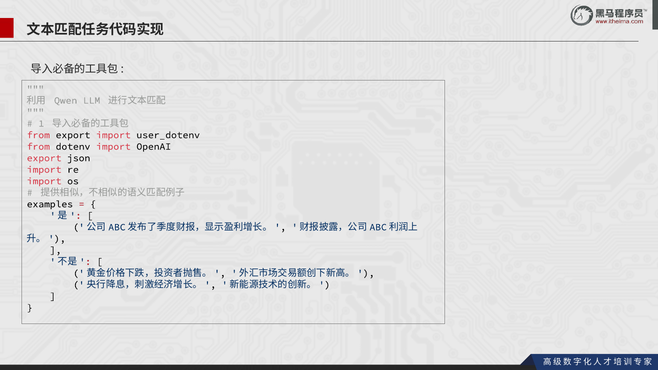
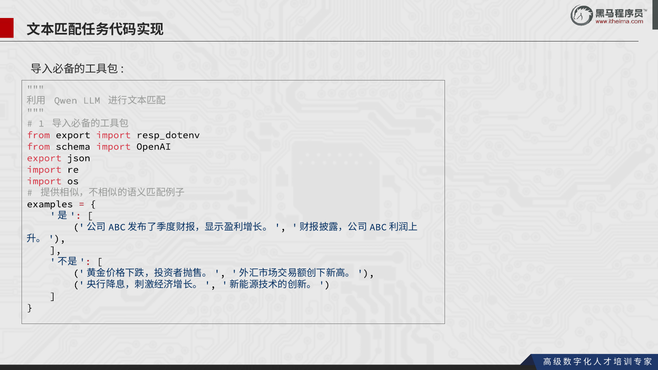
user_dotenv: user_dotenv -> resp_dotenv
dotenv: dotenv -> schema
